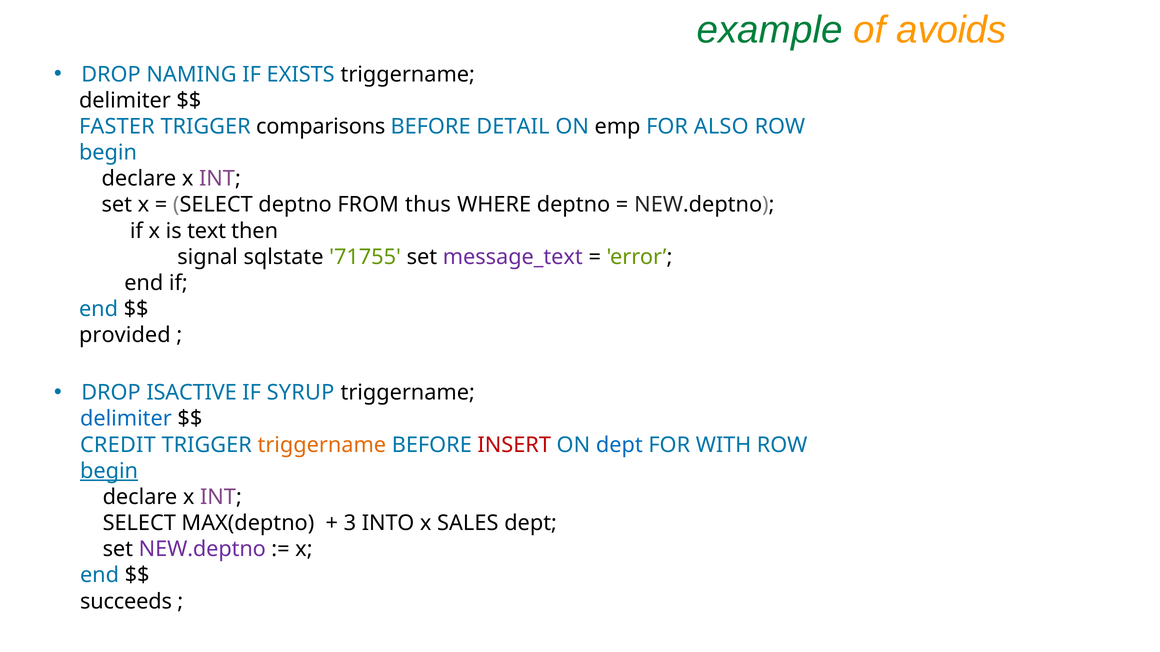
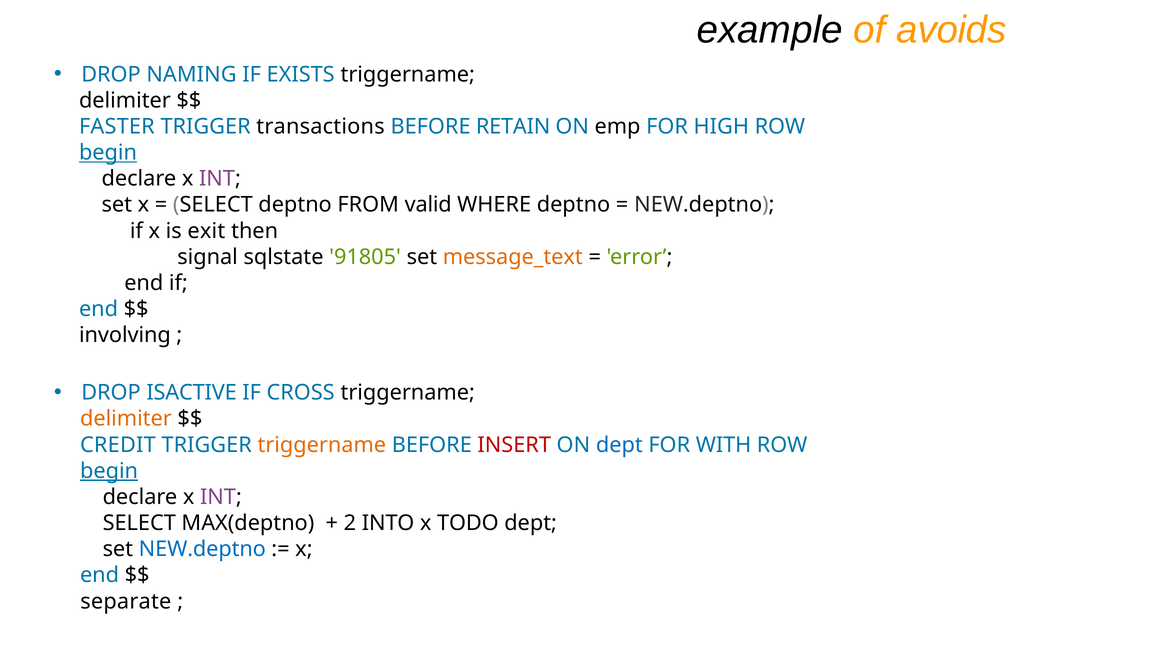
example colour: green -> black
comparisons: comparisons -> transactions
DETAIL: DETAIL -> RETAIN
ALSO: ALSO -> HIGH
begin at (108, 153) underline: none -> present
thus: thus -> valid
text: text -> exit
71755: 71755 -> 91805
message_text colour: purple -> orange
provided: provided -> involving
SYRUP: SYRUP -> CROSS
delimiter at (126, 419) colour: blue -> orange
3: 3 -> 2
SALES: SALES -> TODO
NEW.deptno at (202, 550) colour: purple -> blue
succeeds: succeeds -> separate
